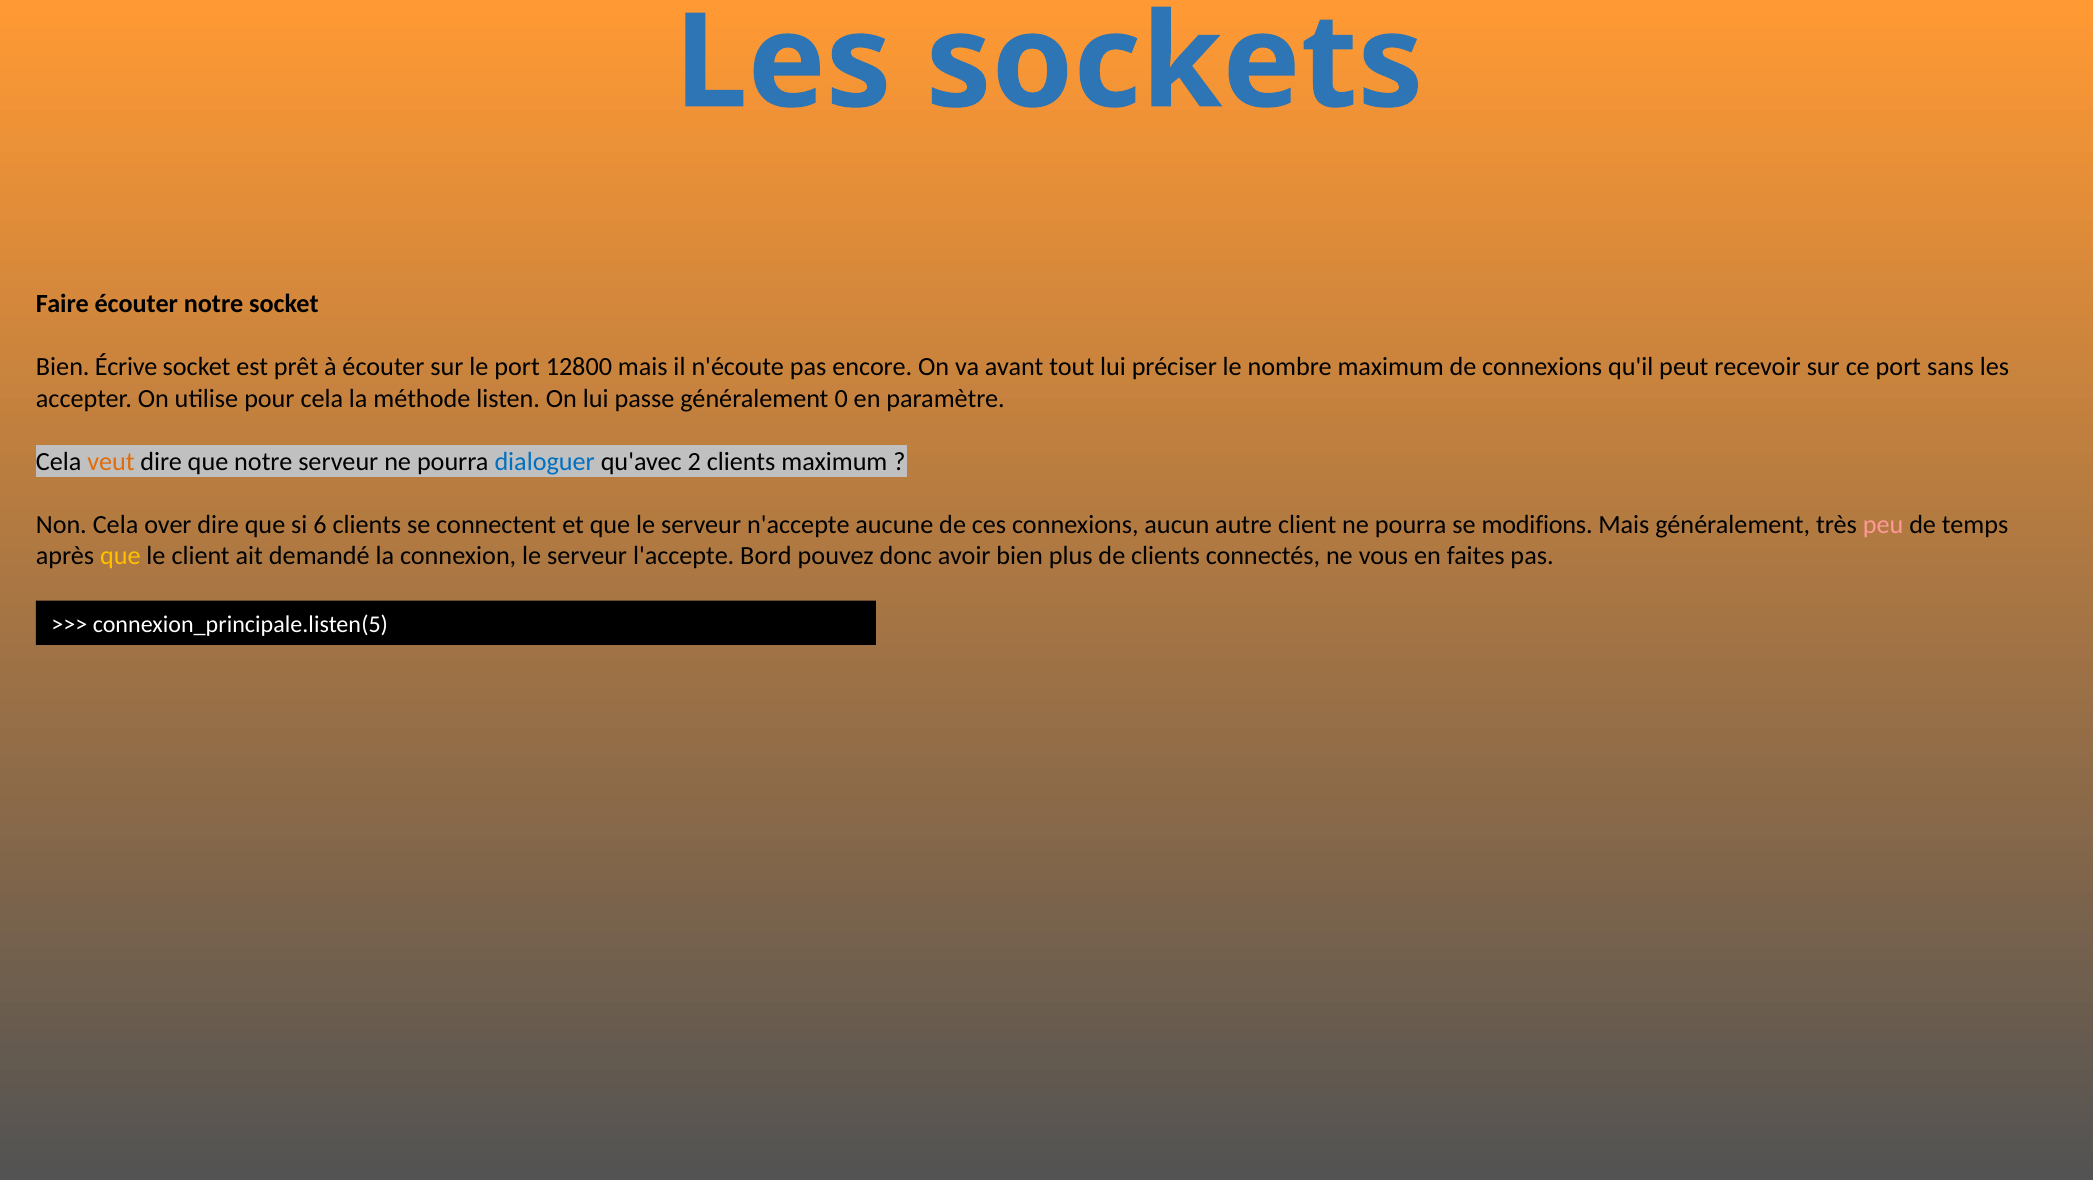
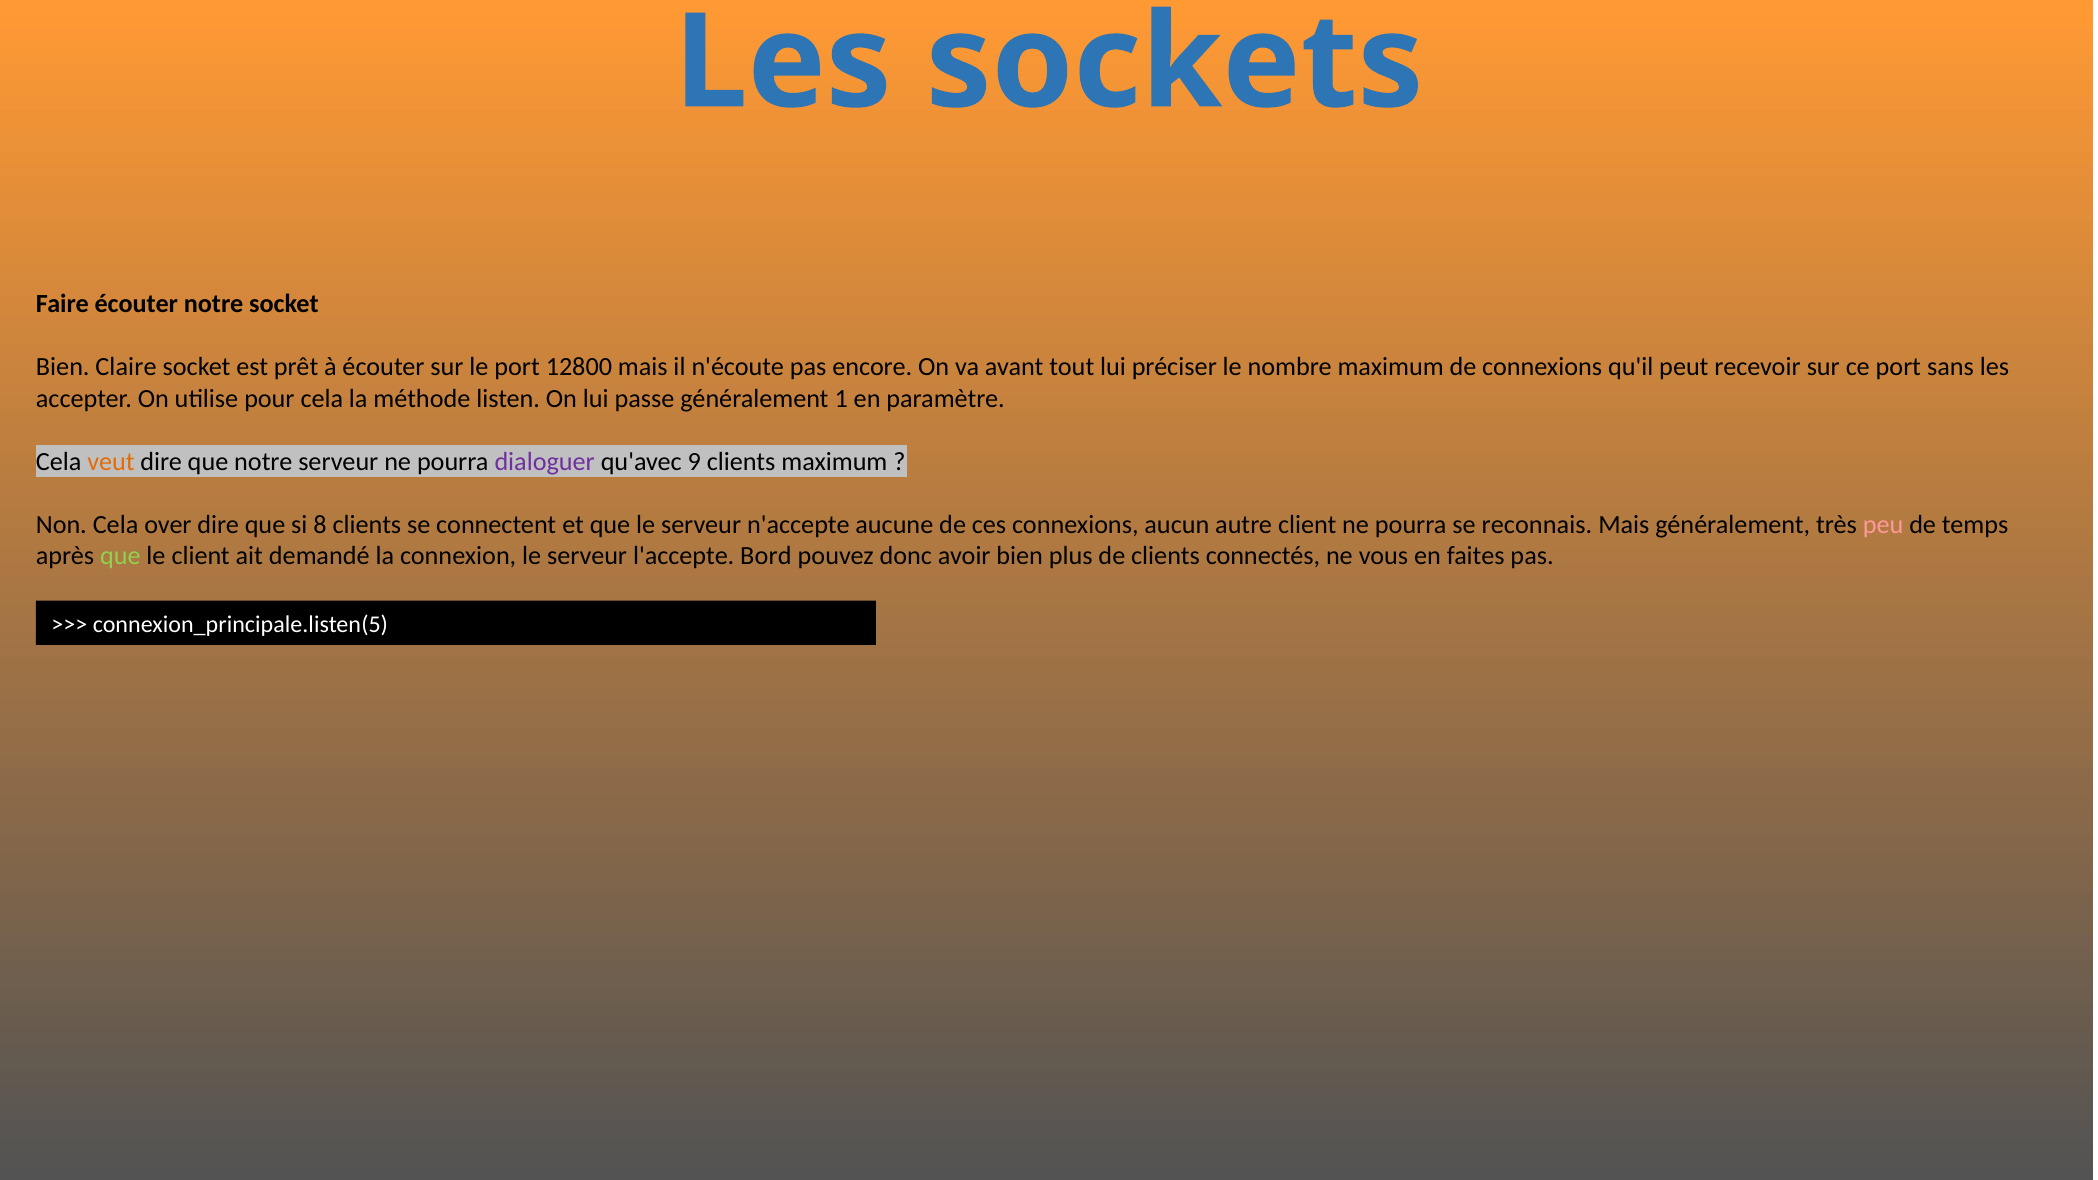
Écrive: Écrive -> Claire
0: 0 -> 1
dialoguer colour: blue -> purple
2: 2 -> 9
6: 6 -> 8
modifions: modifions -> reconnais
que at (120, 556) colour: yellow -> light green
